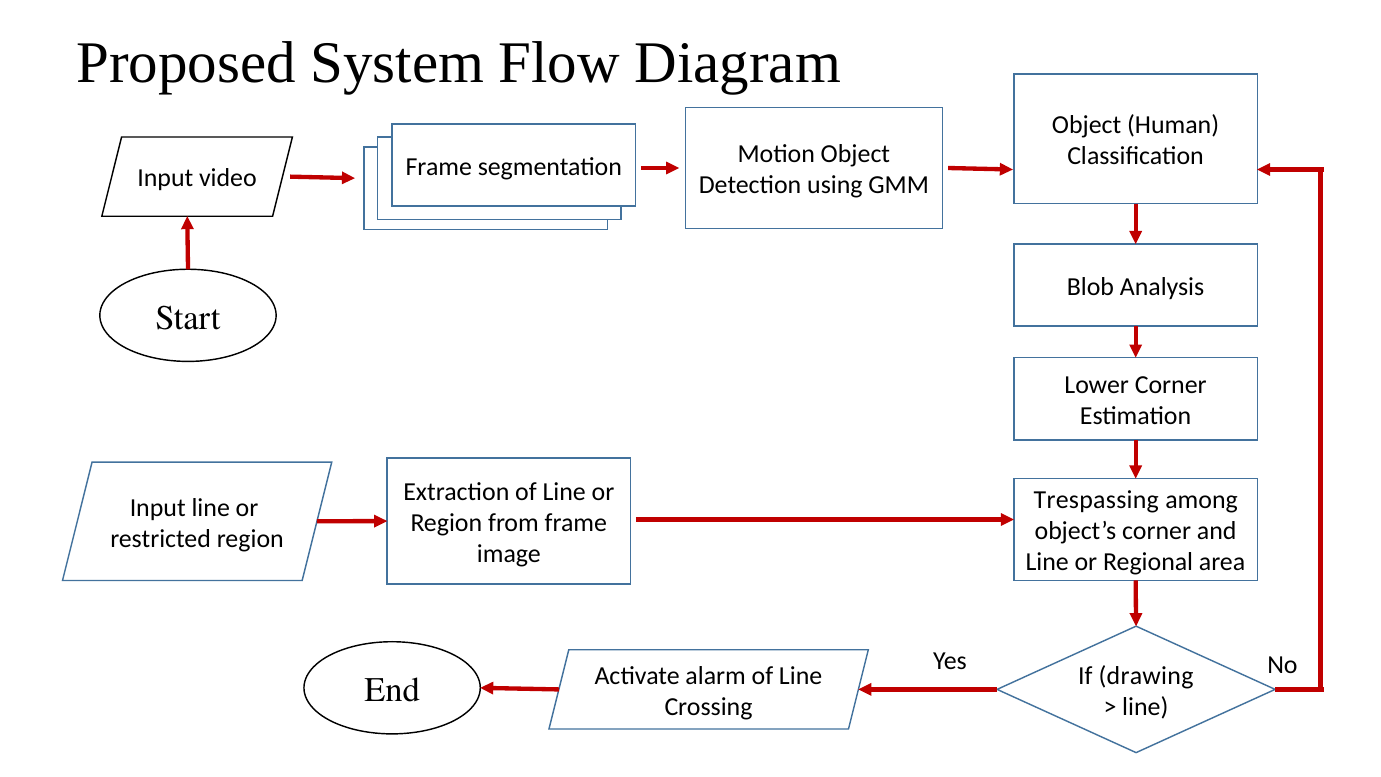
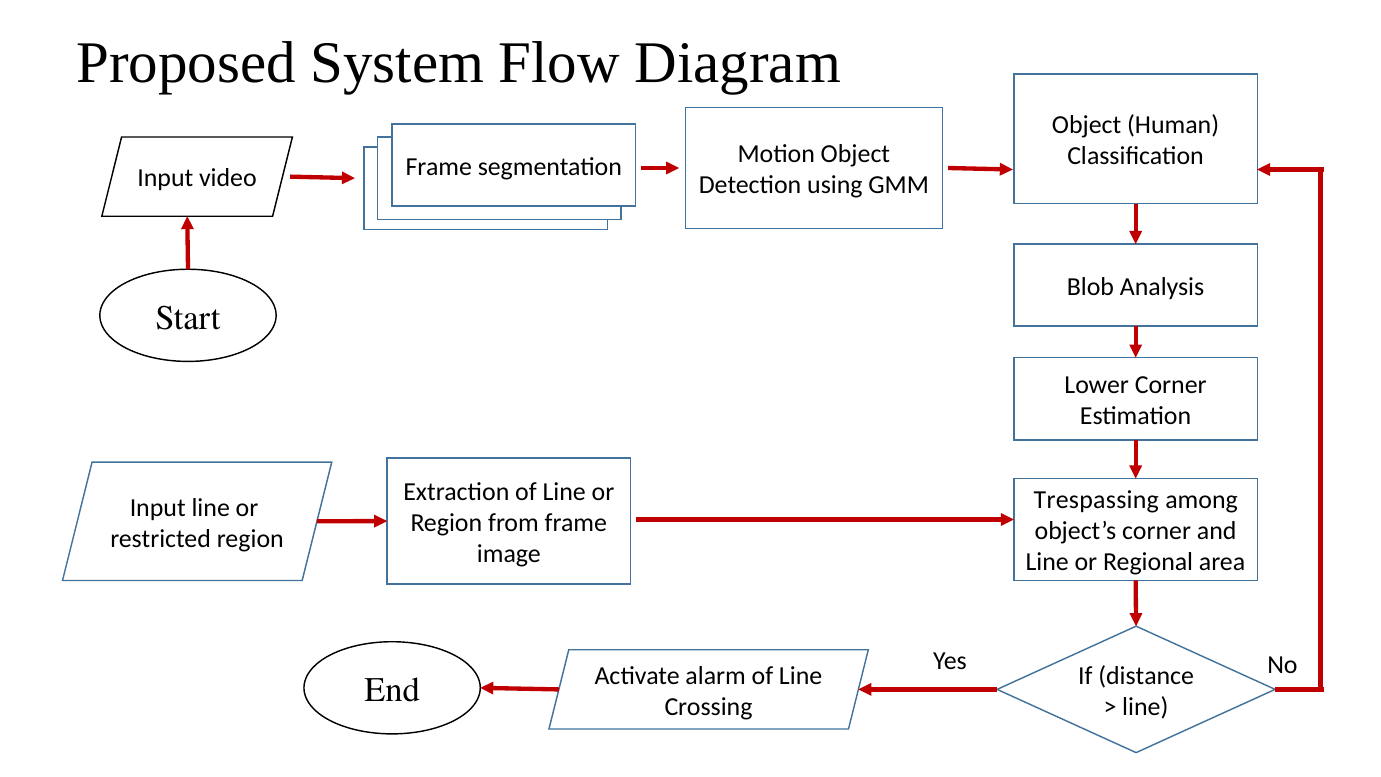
drawing: drawing -> distance
